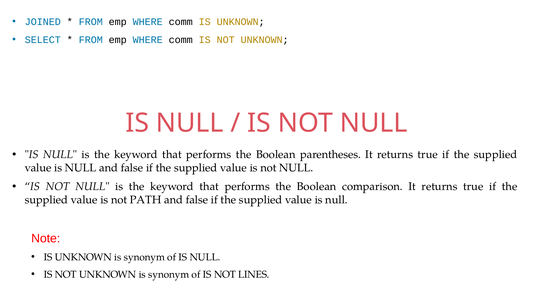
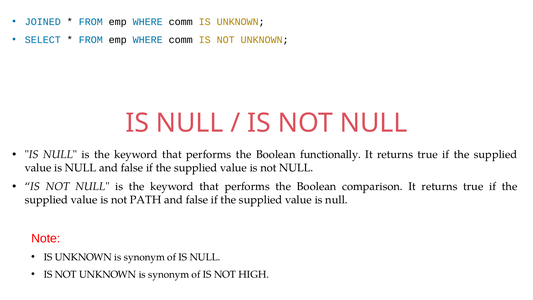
parentheses: parentheses -> functionally
LINES: LINES -> HIGH
